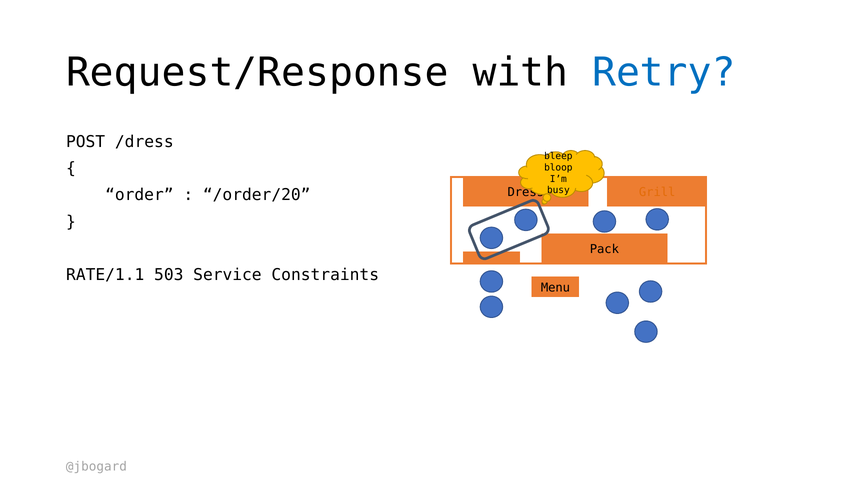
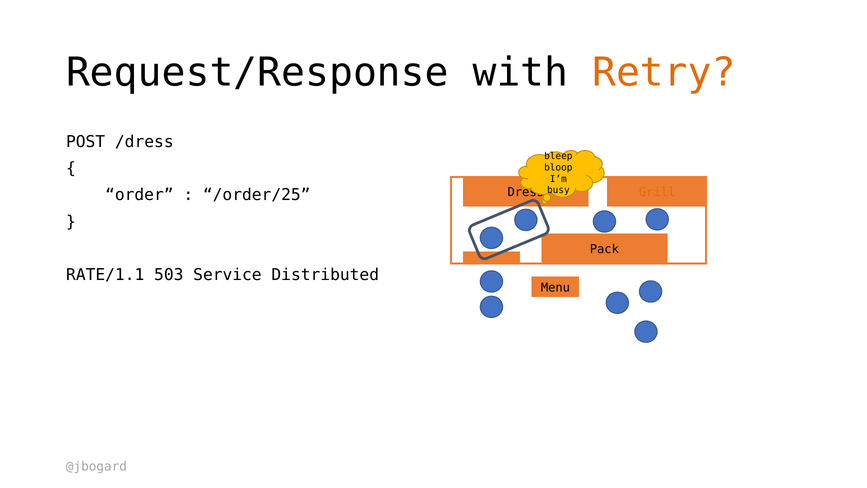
Retry colour: blue -> orange
/order/20: /order/20 -> /order/25
Constraints: Constraints -> Distributed
